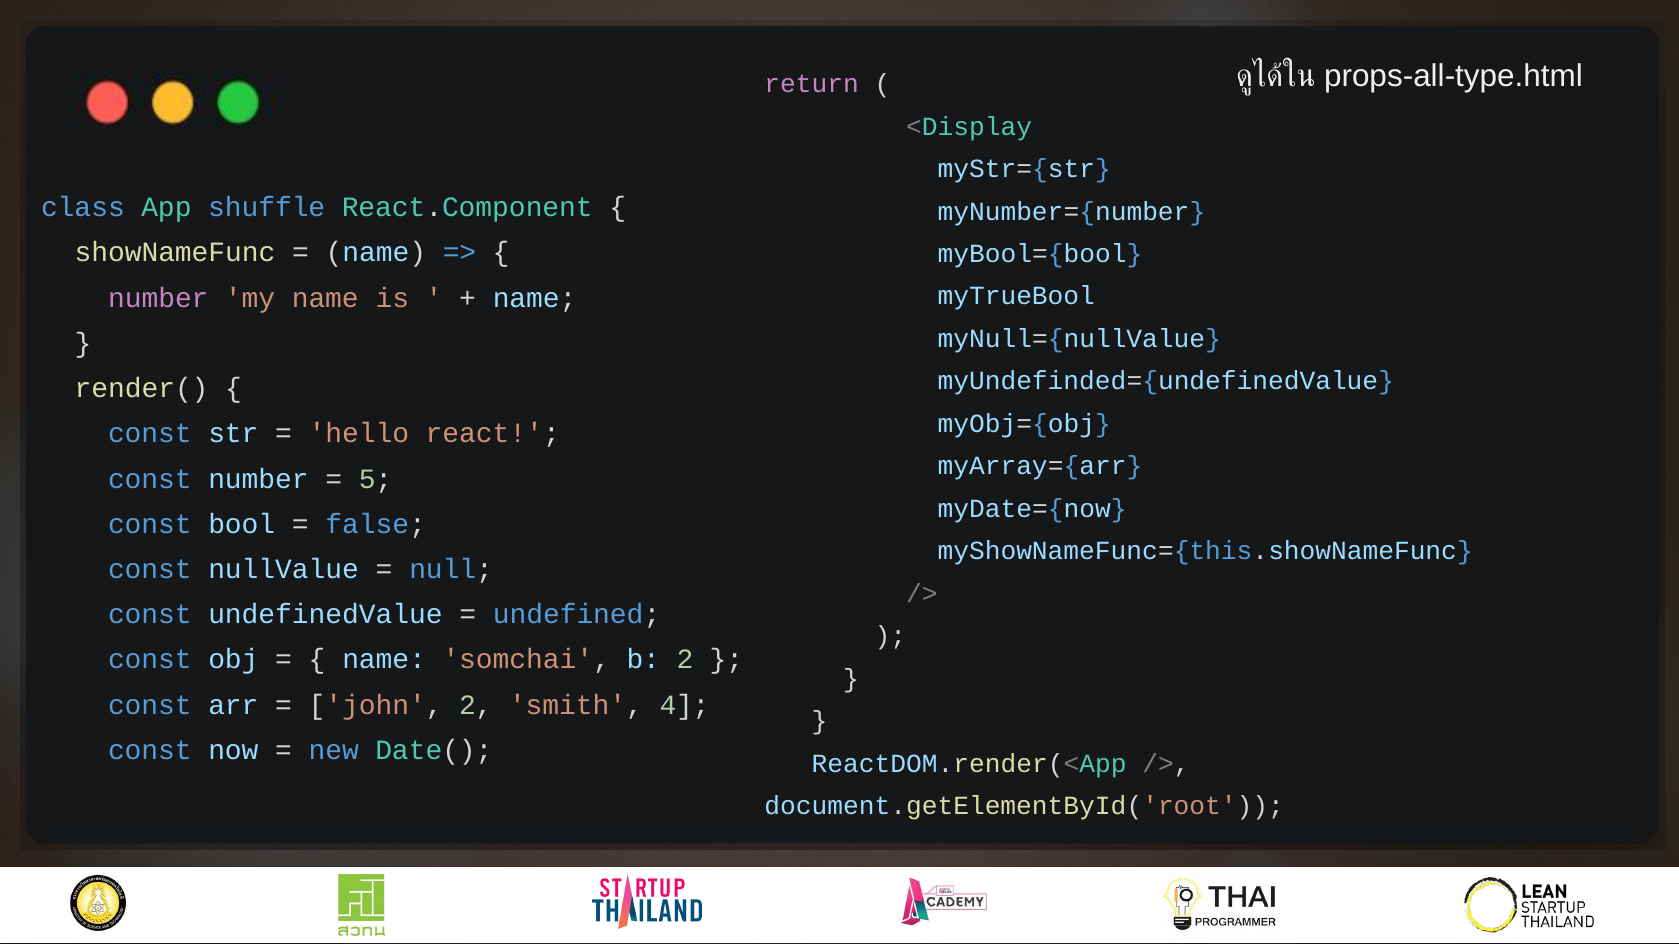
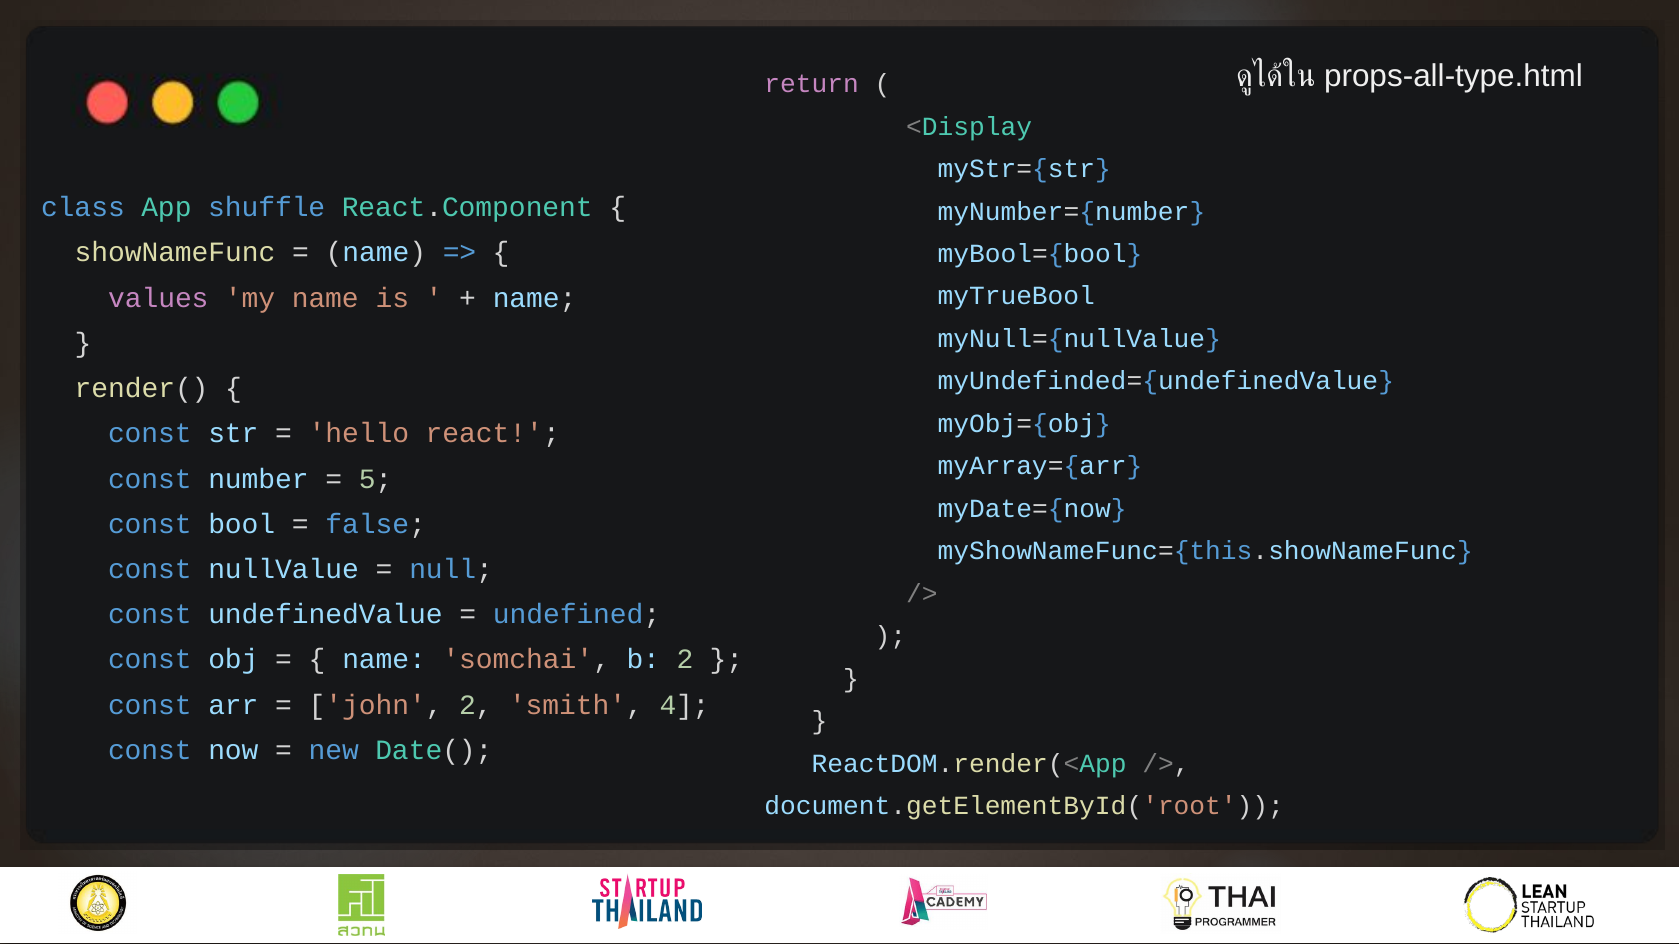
number at (158, 298): number -> values
